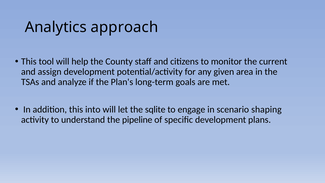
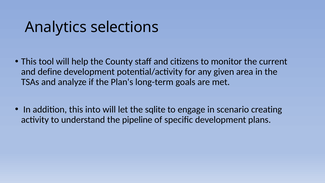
approach: approach -> selections
assign: assign -> define
shaping: shaping -> creating
